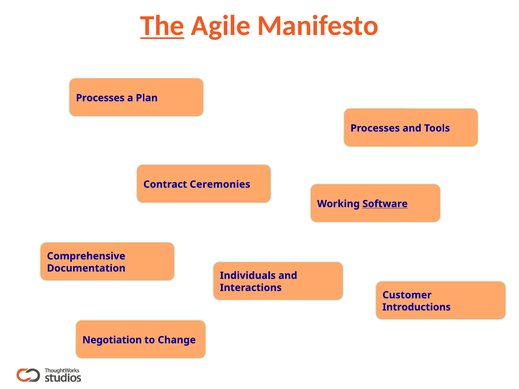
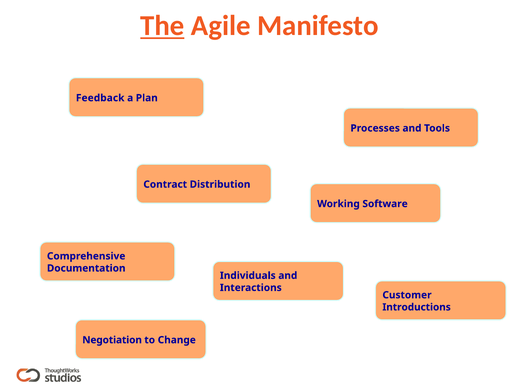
Processes at (100, 98): Processes -> Feedback
Ceremonies: Ceremonies -> Distribution
Software underline: present -> none
